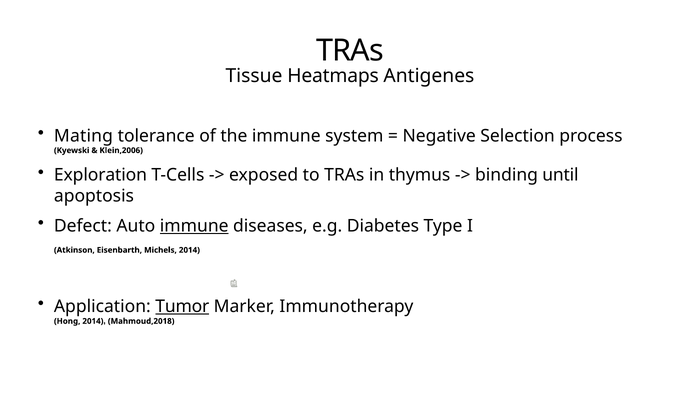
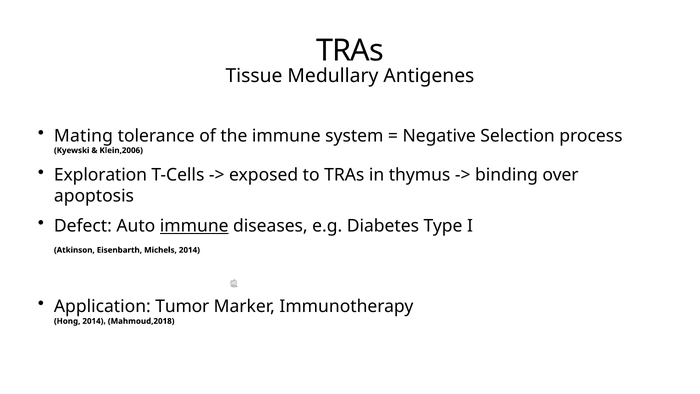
Heatmaps: Heatmaps -> Medullary
until: until -> over
Tumor underline: present -> none
